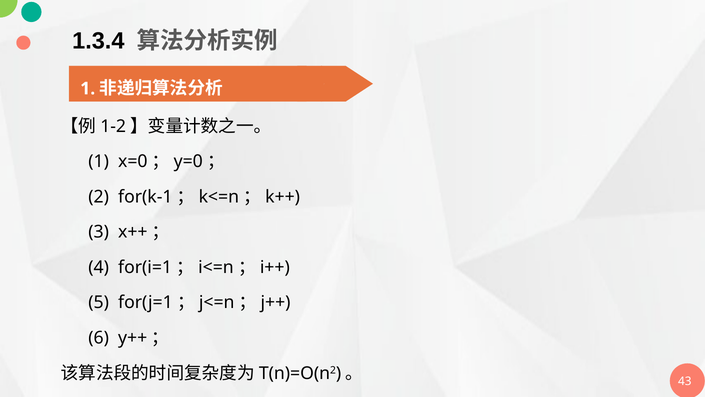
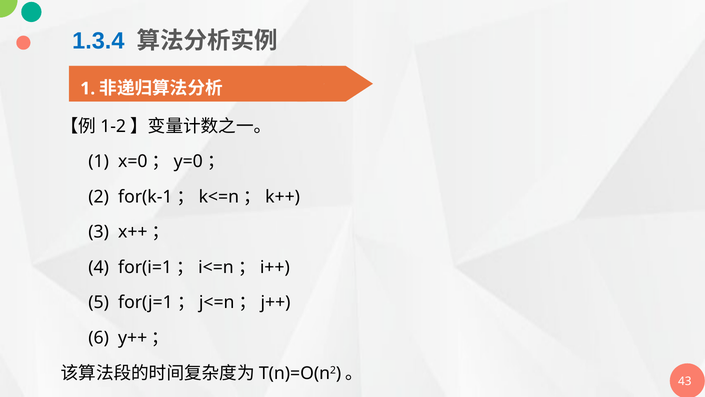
1.3.4 colour: black -> blue
